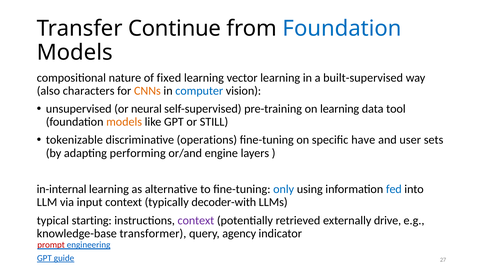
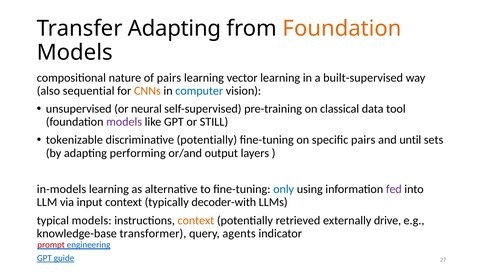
Transfer Continue: Continue -> Adapting
Foundation at (342, 29) colour: blue -> orange
of fixed: fixed -> pairs
characters: characters -> sequential
on learning: learning -> classical
models at (124, 122) colour: orange -> purple
discriminative operations: operations -> potentially
specific have: have -> pairs
user: user -> until
engine: engine -> output
in-internal: in-internal -> in-models
fed colour: blue -> purple
typical starting: starting -> models
context at (196, 220) colour: purple -> orange
agency: agency -> agents
